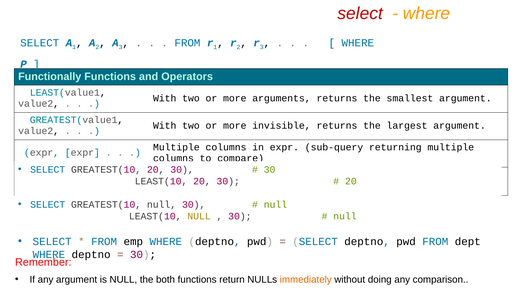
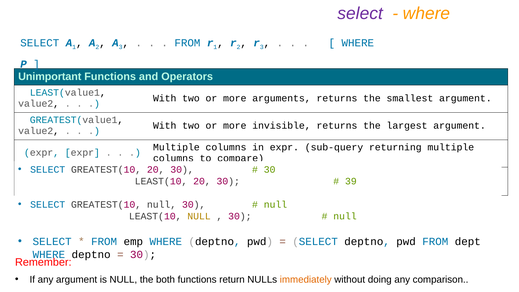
select at (360, 14) colour: red -> purple
Functionally: Functionally -> Unimportant
20 at (351, 181): 20 -> 39
